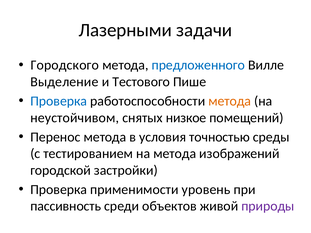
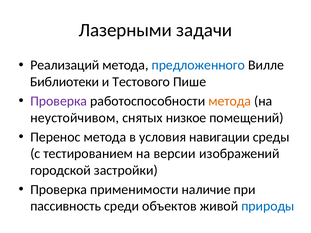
Городского: Городского -> Реализаций
Выделение: Выделение -> Библиотеки
Проверка at (59, 101) colour: blue -> purple
точностью: точностью -> навигации
на метода: метода -> версии
уровень: уровень -> наличие
природы colour: purple -> blue
